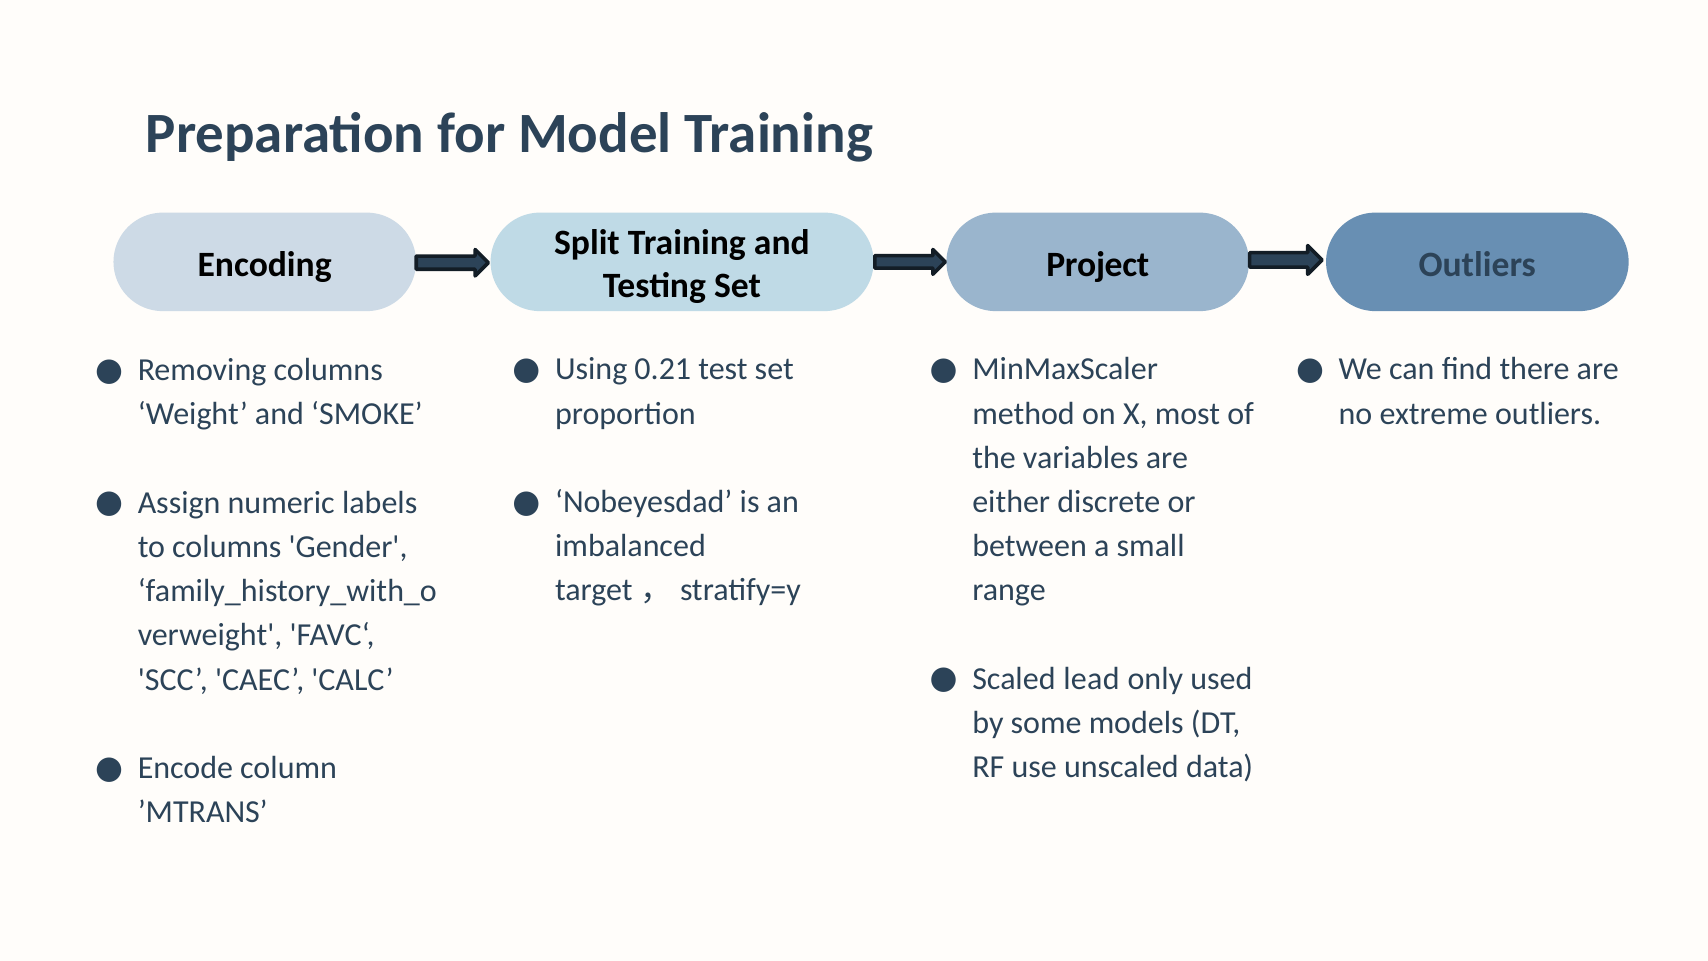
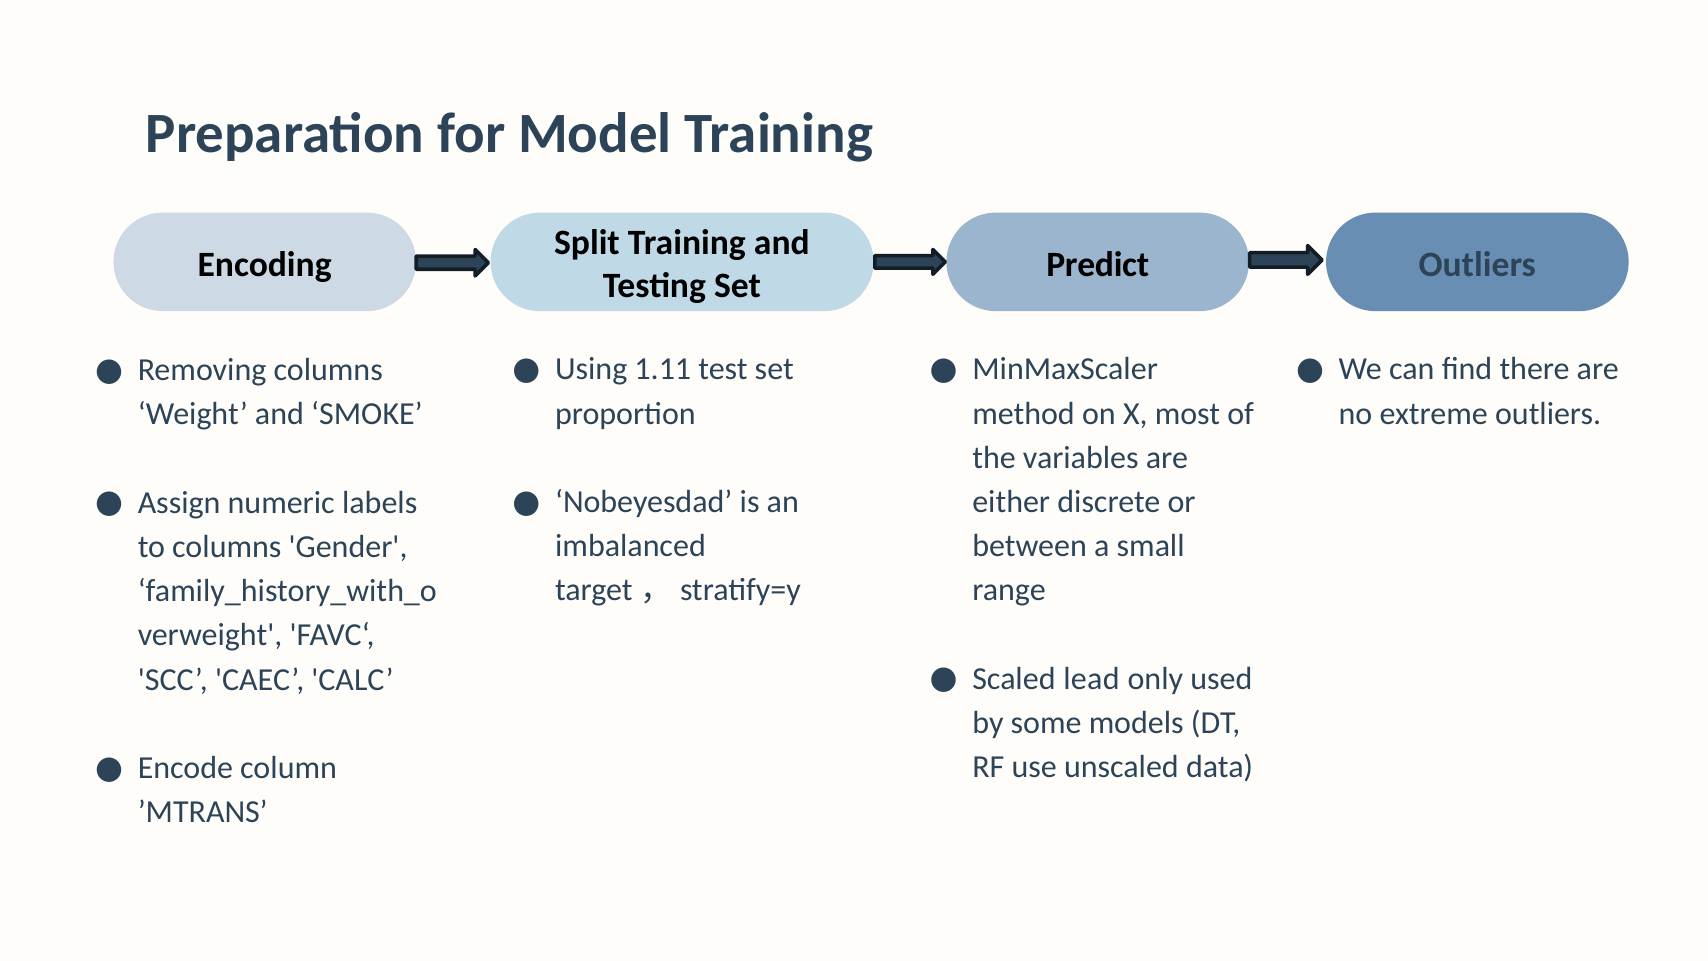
Project: Project -> Predict
0.21: 0.21 -> 1.11
